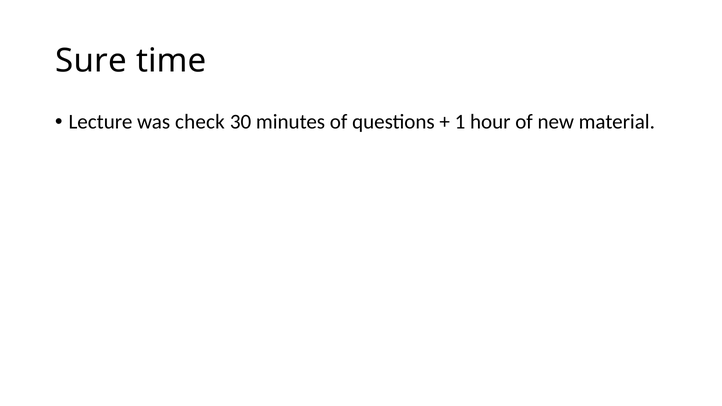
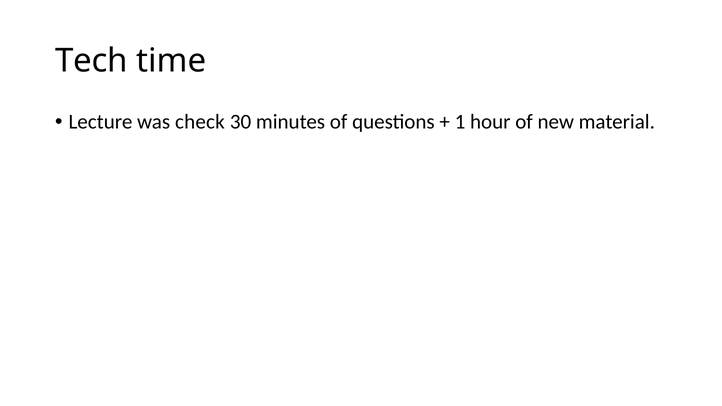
Sure: Sure -> Tech
